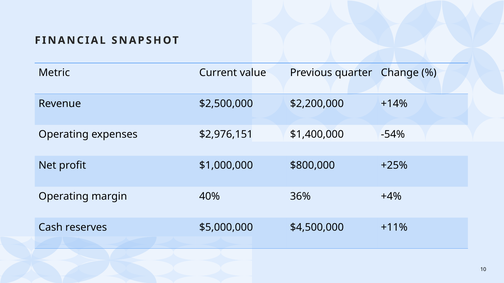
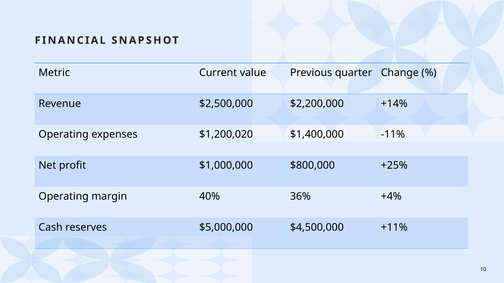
$2,976,151: $2,976,151 -> $1,200,020
-54%: -54% -> -11%
